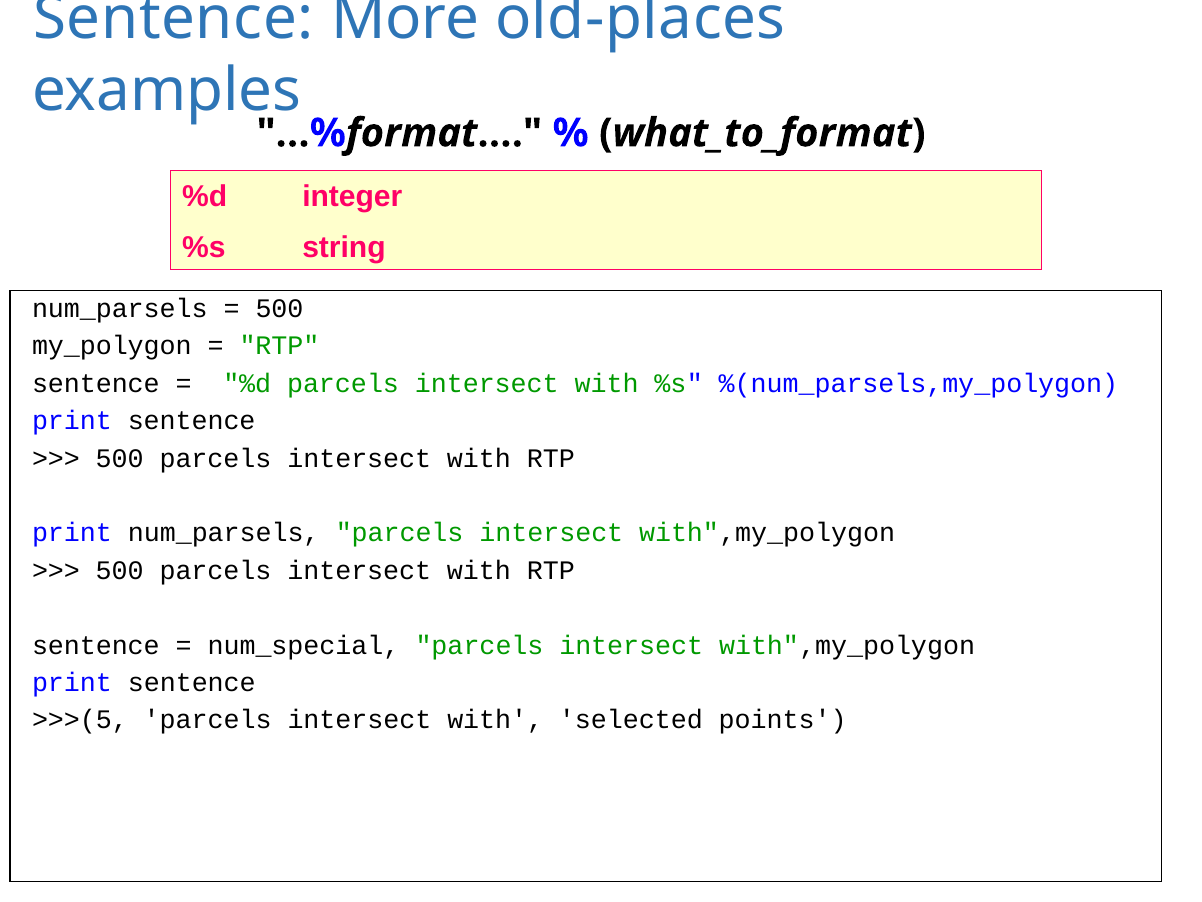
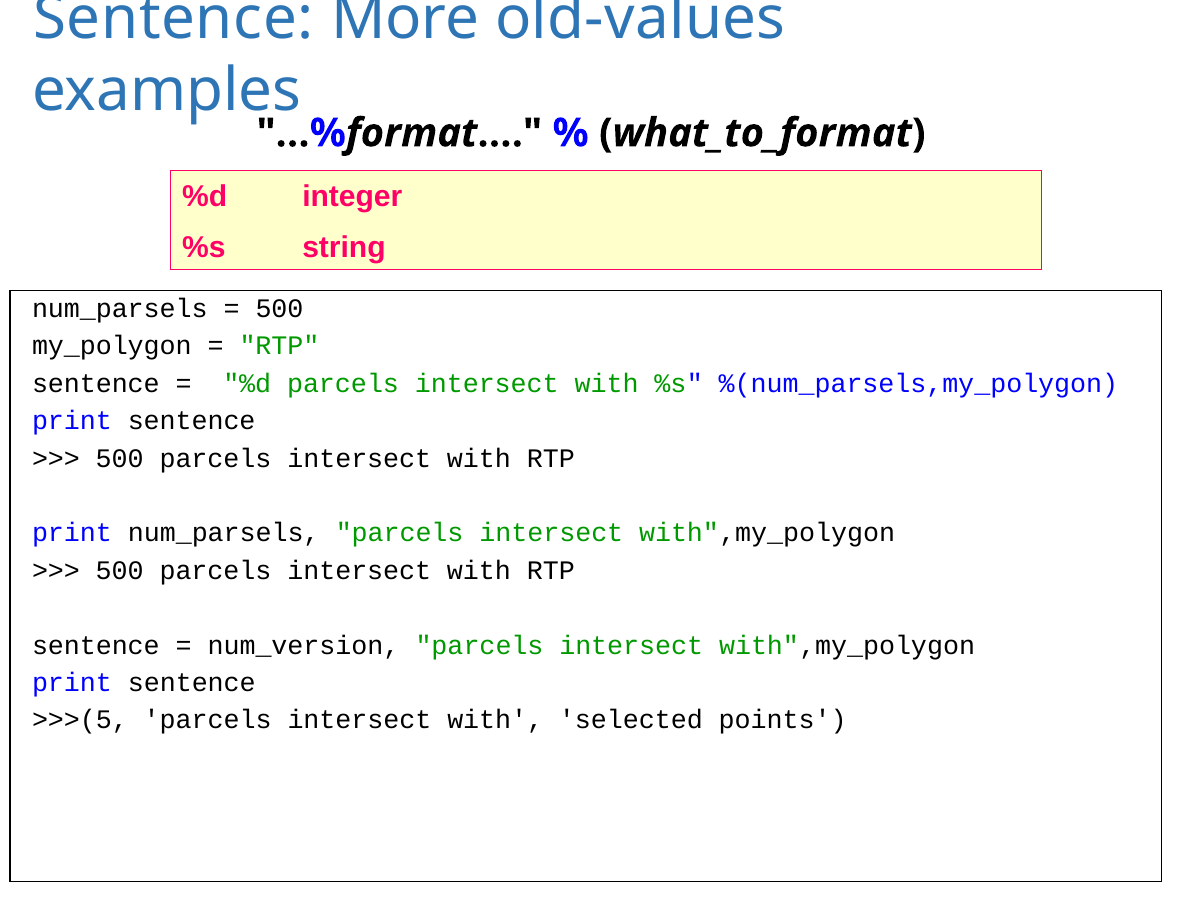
old-places: old-places -> old-values
num_special: num_special -> num_version
